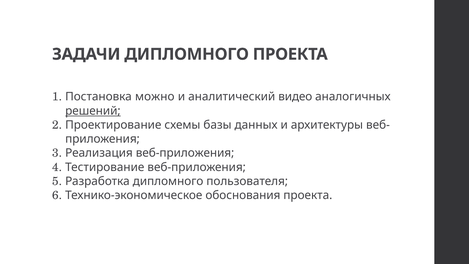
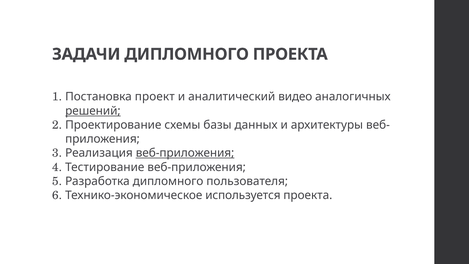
можно: можно -> проект
веб-приложения at (185, 153) underline: none -> present
обоснования: обоснования -> используется
